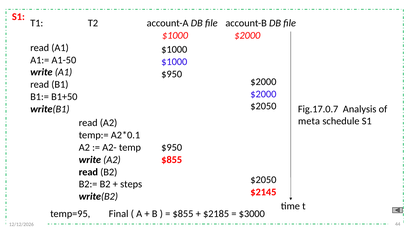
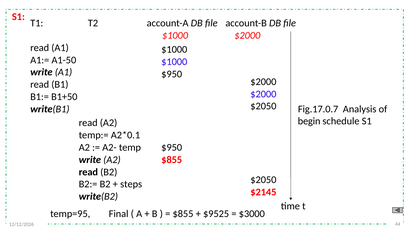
meta: meta -> begin
$2185: $2185 -> $9525
